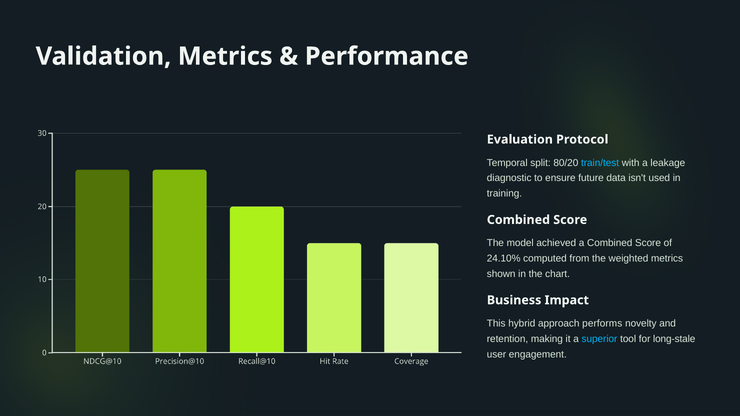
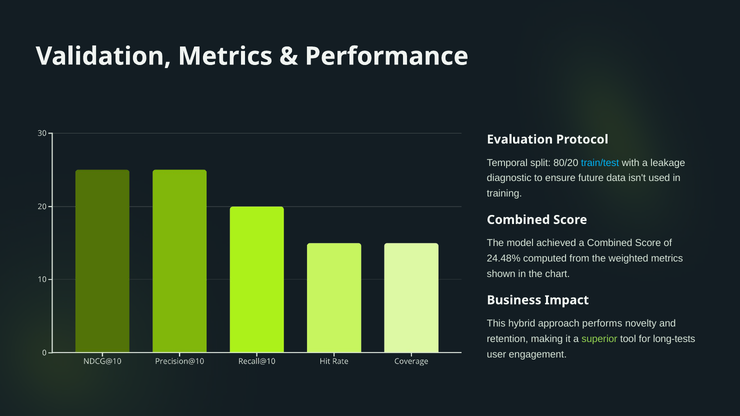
24.10%: 24.10% -> 24.48%
superior colour: light blue -> light green
long-stale: long-stale -> long-tests
